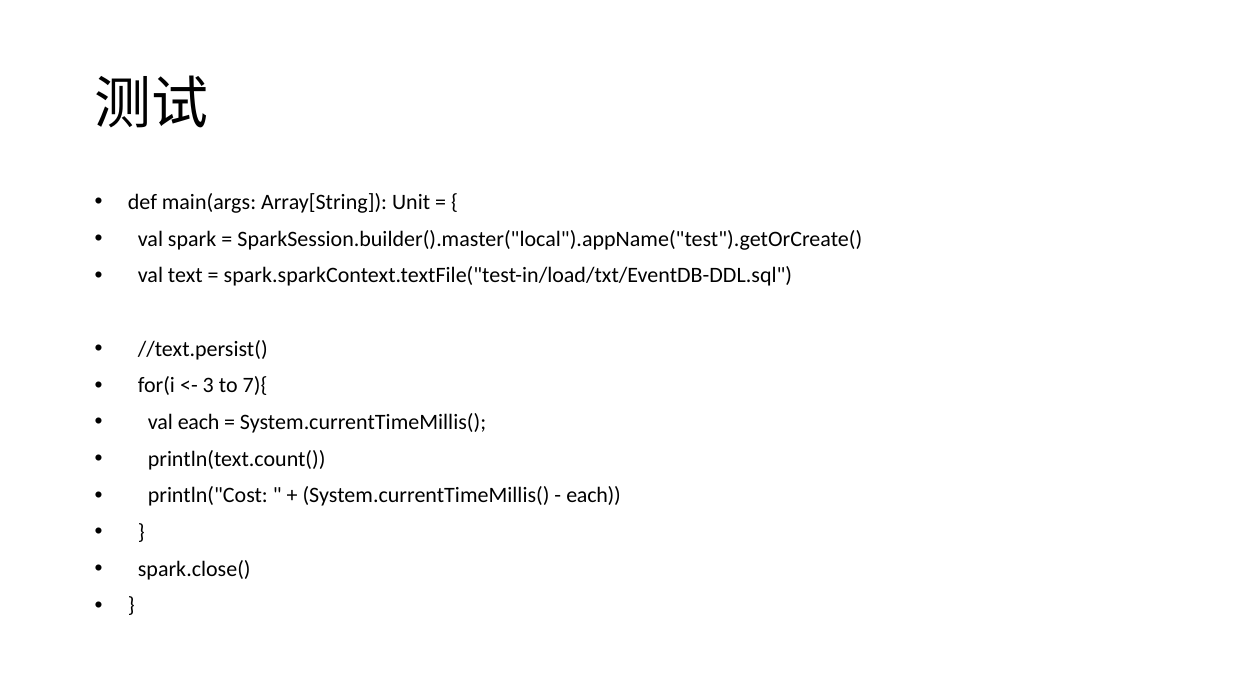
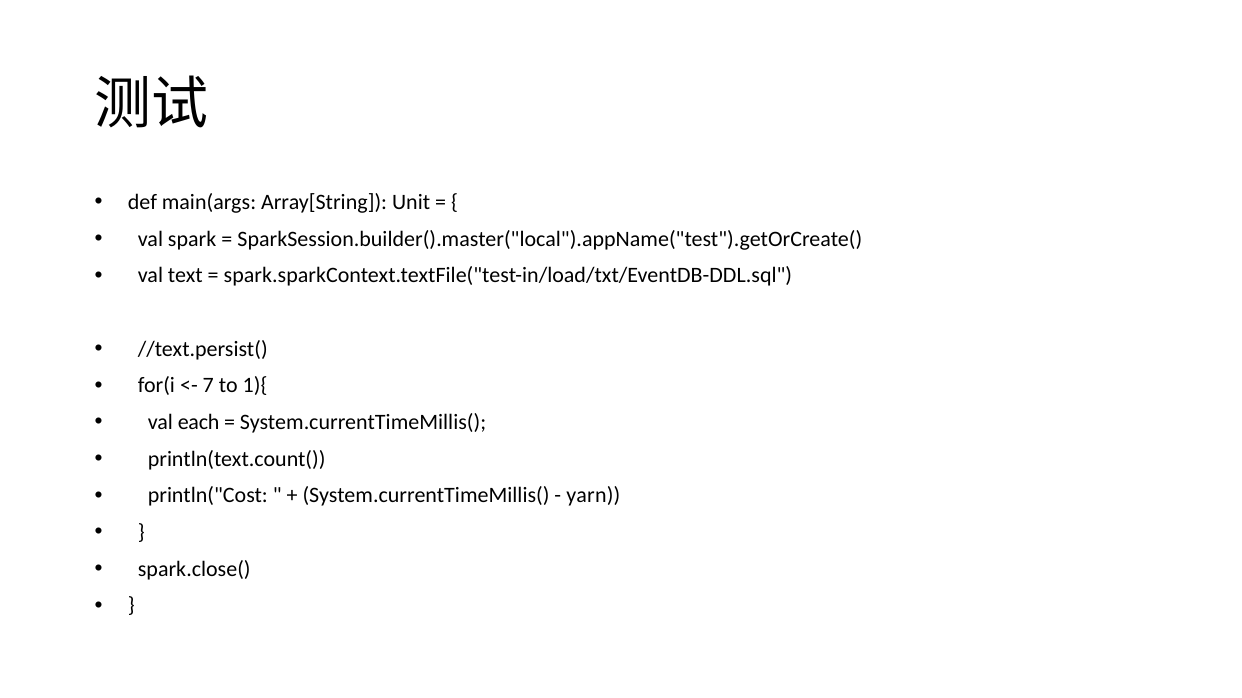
3: 3 -> 7
7){: 7){ -> 1){
each at (594, 496): each -> yarn
